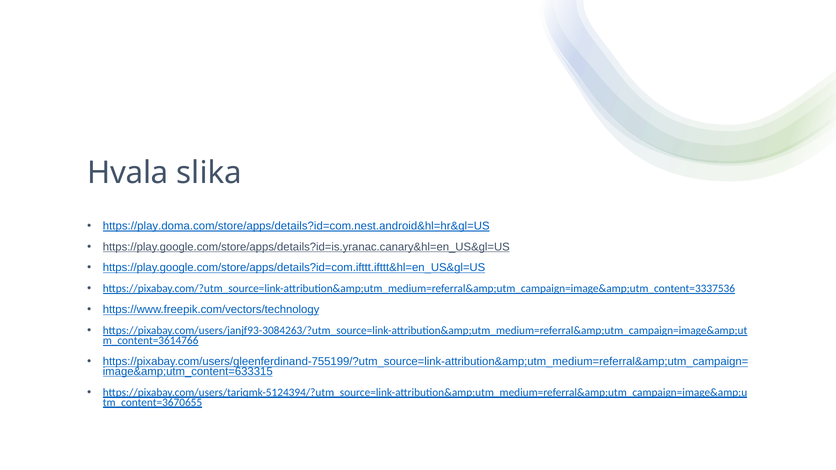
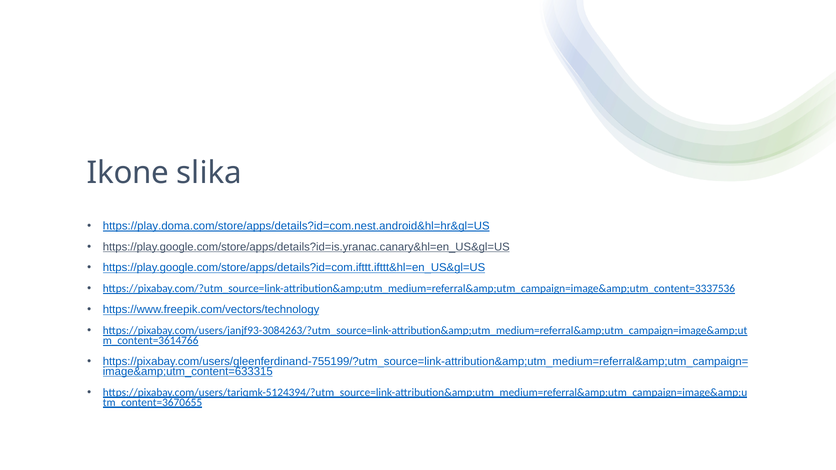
Hvala: Hvala -> Ikone
